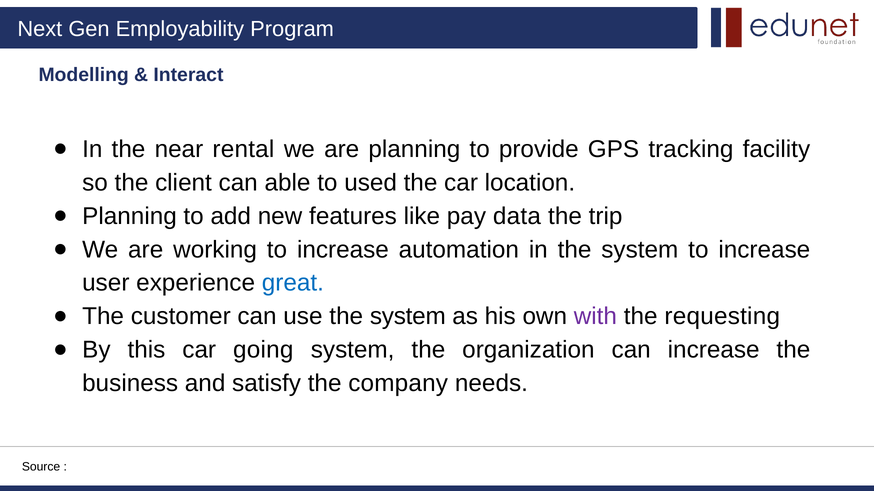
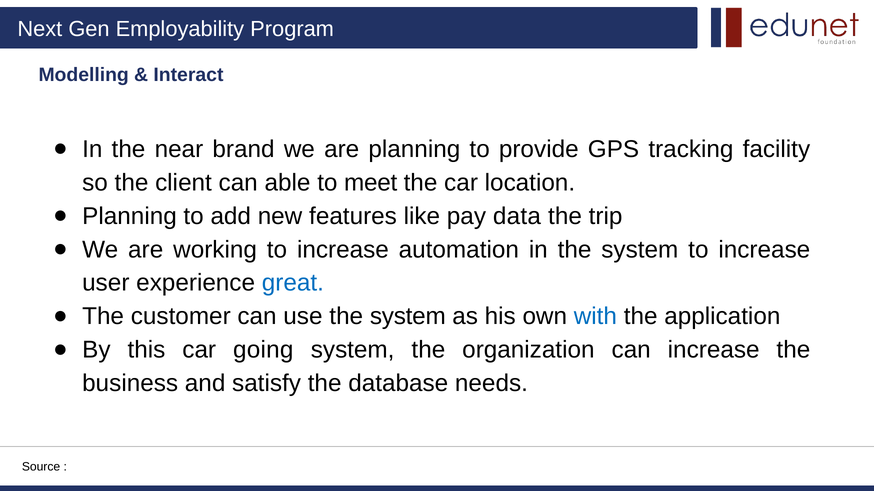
rental: rental -> brand
used: used -> meet
with colour: purple -> blue
requesting: requesting -> application
company: company -> database
